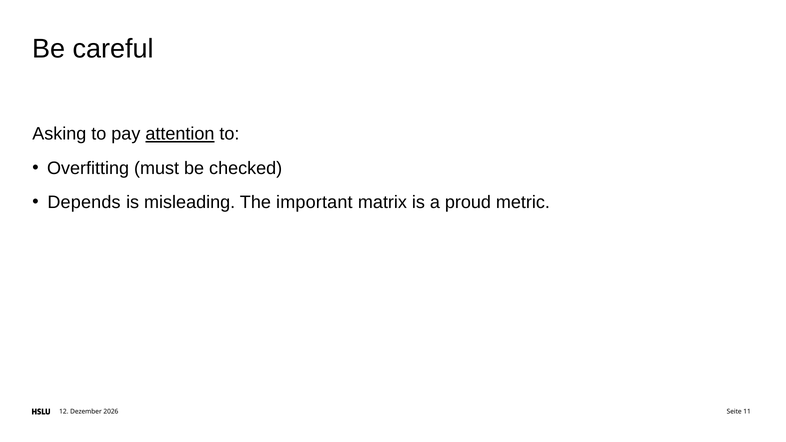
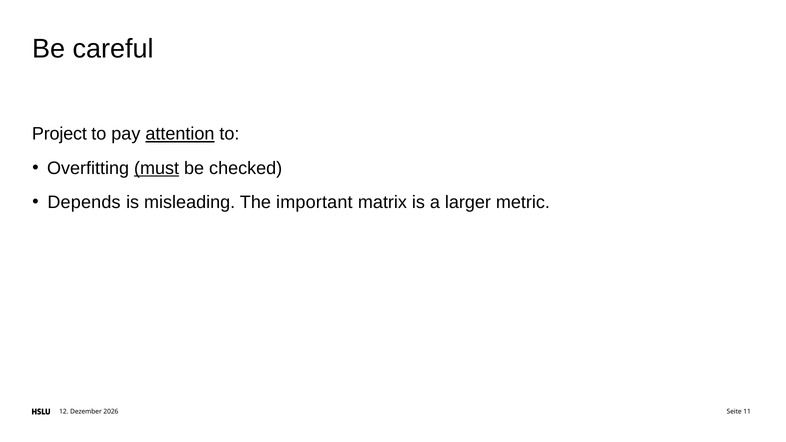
Asking: Asking -> Project
must underline: none -> present
proud: proud -> larger
